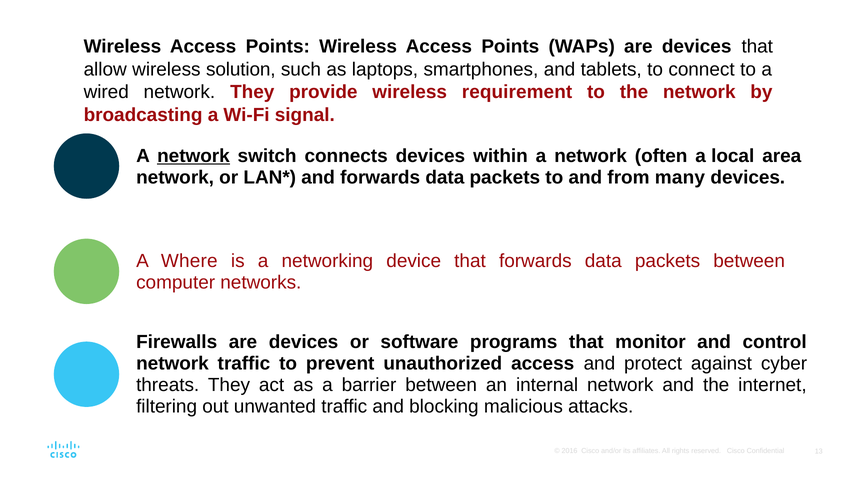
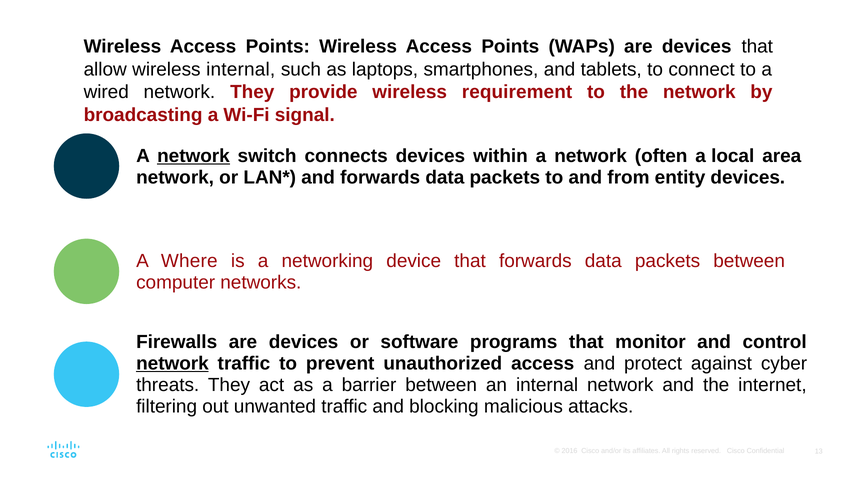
wireless solution: solution -> internal
many: many -> entity
network at (172, 363) underline: none -> present
